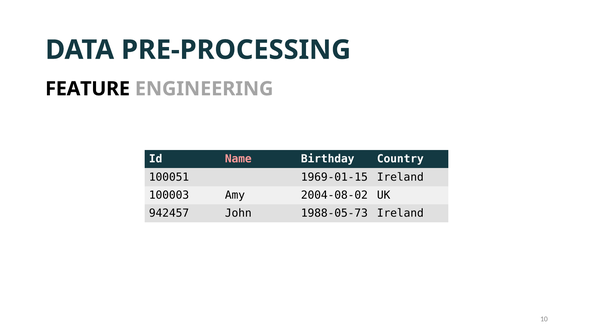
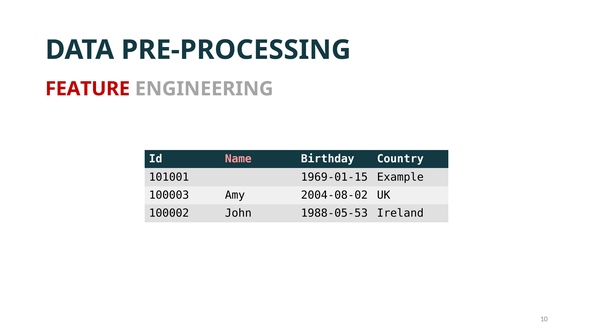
FEATURE colour: black -> red
100051: 100051 -> 101001
1969-01-15 Ireland: Ireland -> Example
942457: 942457 -> 100002
1988-05-73: 1988-05-73 -> 1988-05-53
